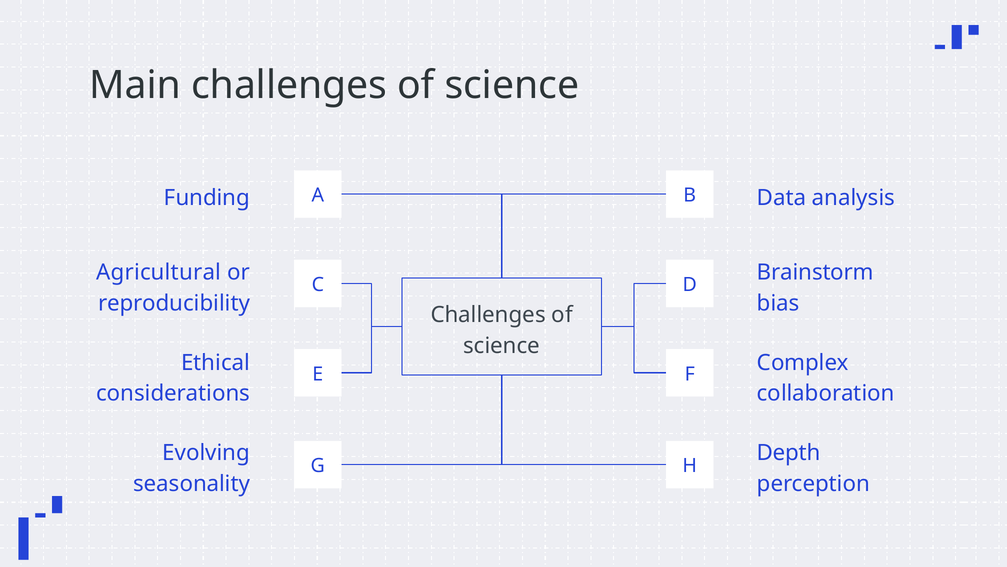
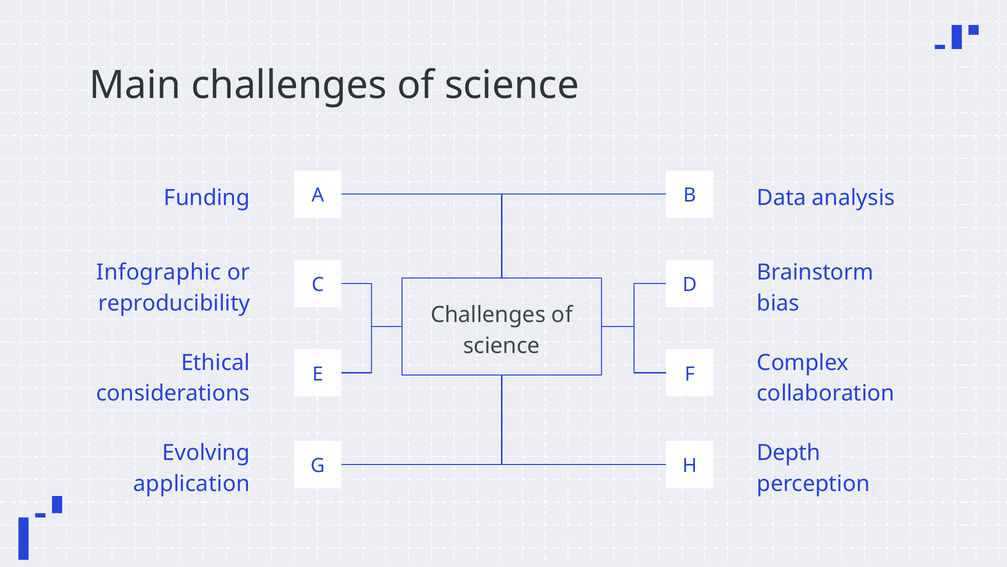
Agricultural: Agricultural -> Infographic
seasonality: seasonality -> application
